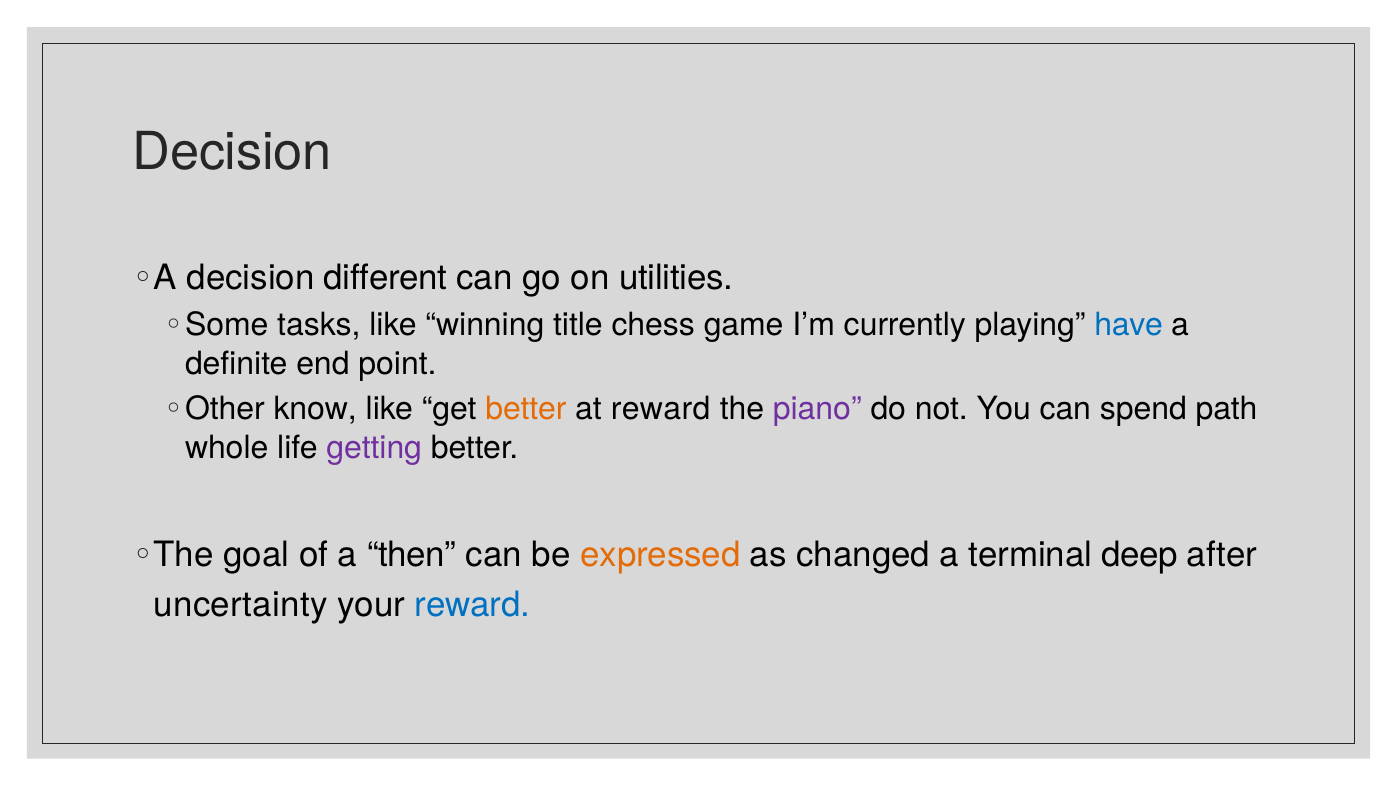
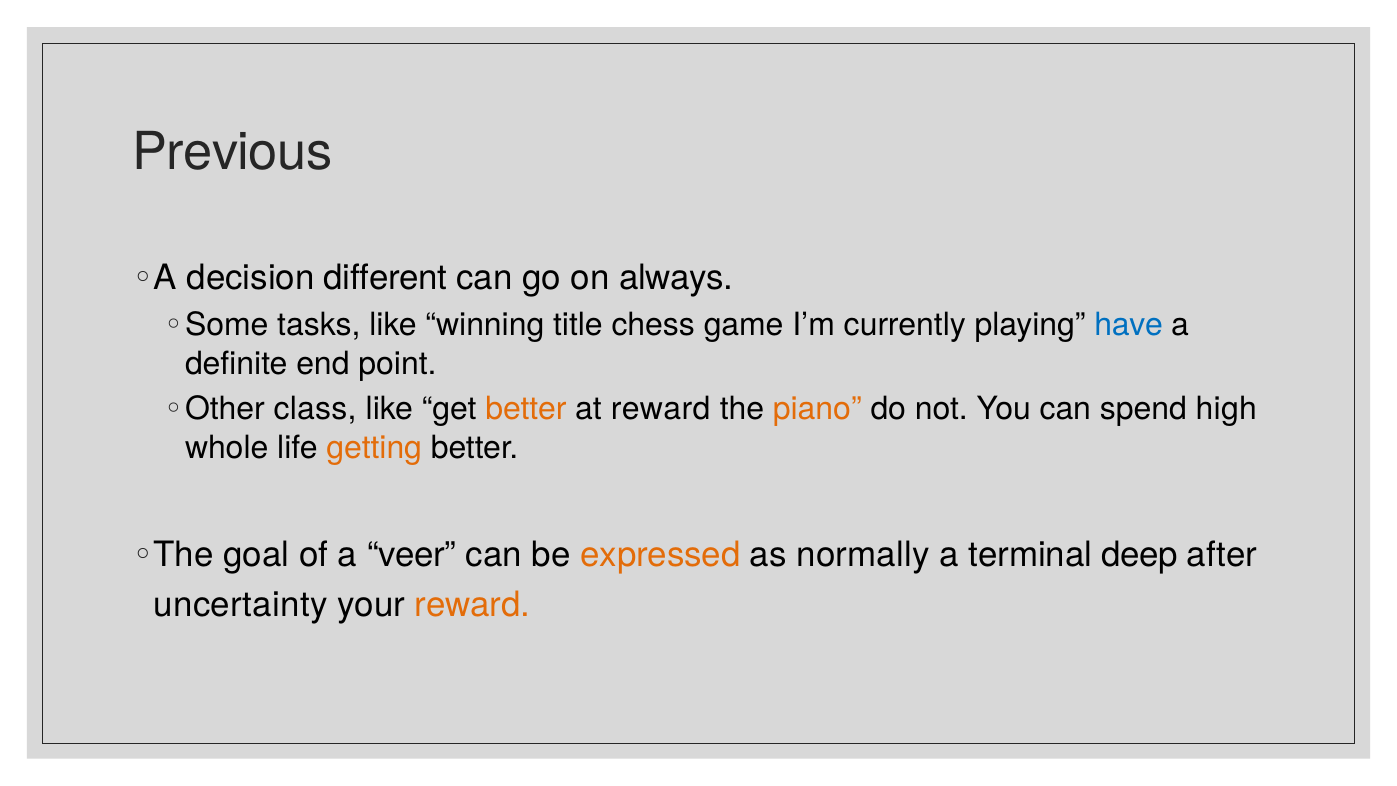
Decision at (232, 152): Decision -> Previous
utilities: utilities -> always
know: know -> class
piano colour: purple -> orange
path: path -> high
getting colour: purple -> orange
then: then -> veer
changed: changed -> normally
reward at (473, 605) colour: blue -> orange
